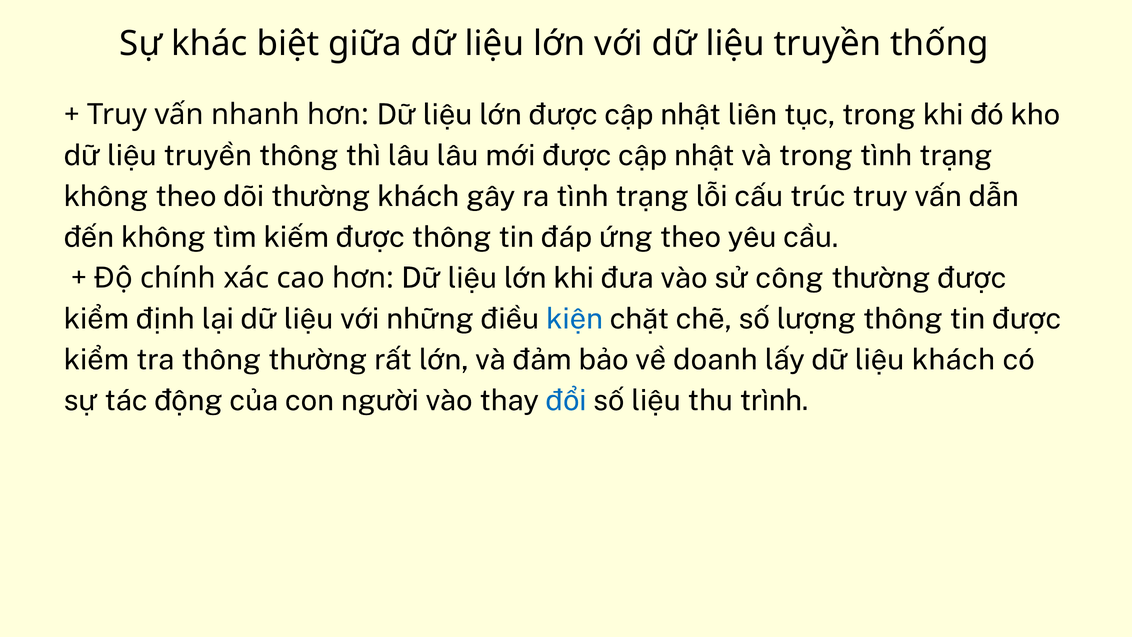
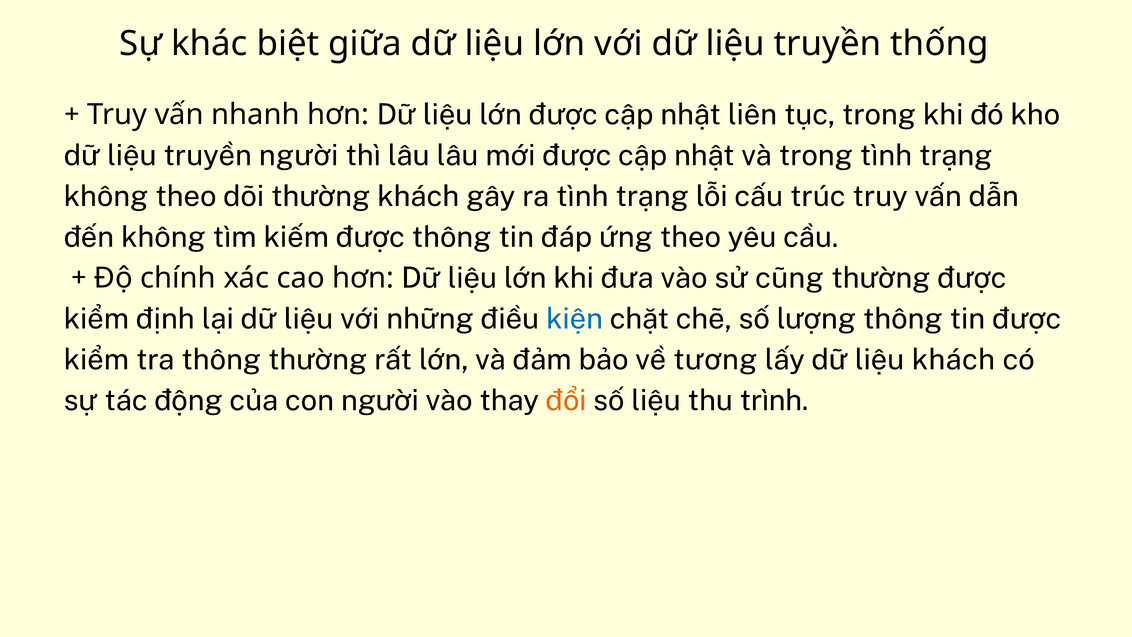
truyền thông: thông -> người
công: công -> cũng
doanh: doanh -> tương
đổi colour: blue -> orange
